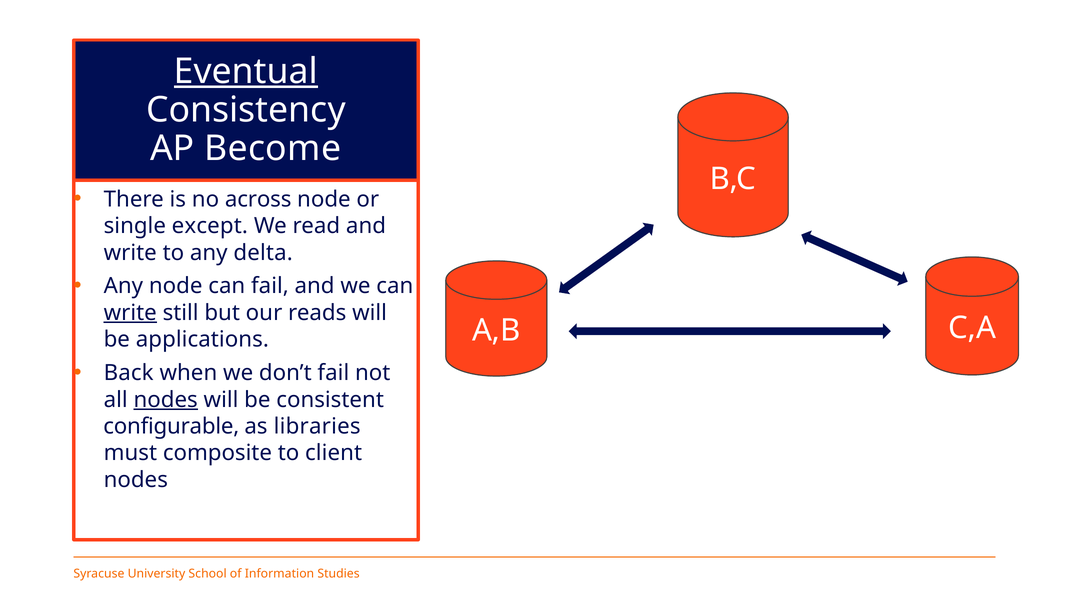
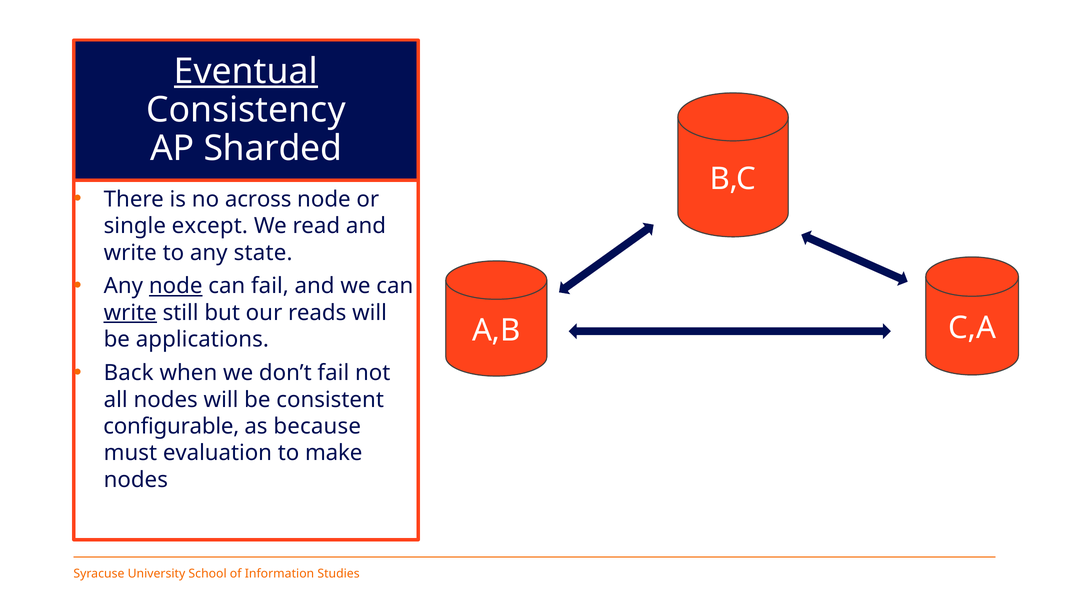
Become: Become -> Sharded
delta: delta -> state
node at (176, 286) underline: none -> present
nodes at (166, 400) underline: present -> none
libraries: libraries -> because
composite: composite -> evaluation
client: client -> make
